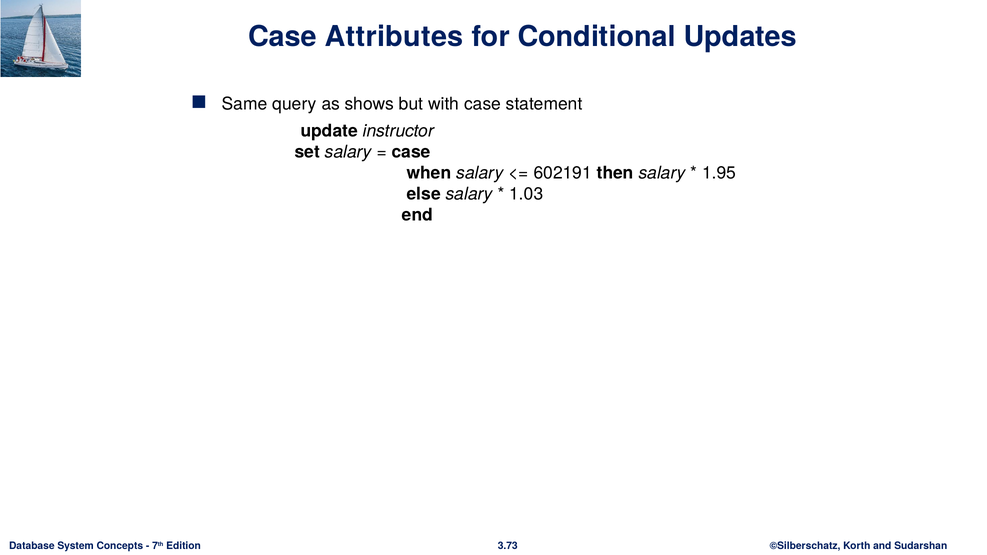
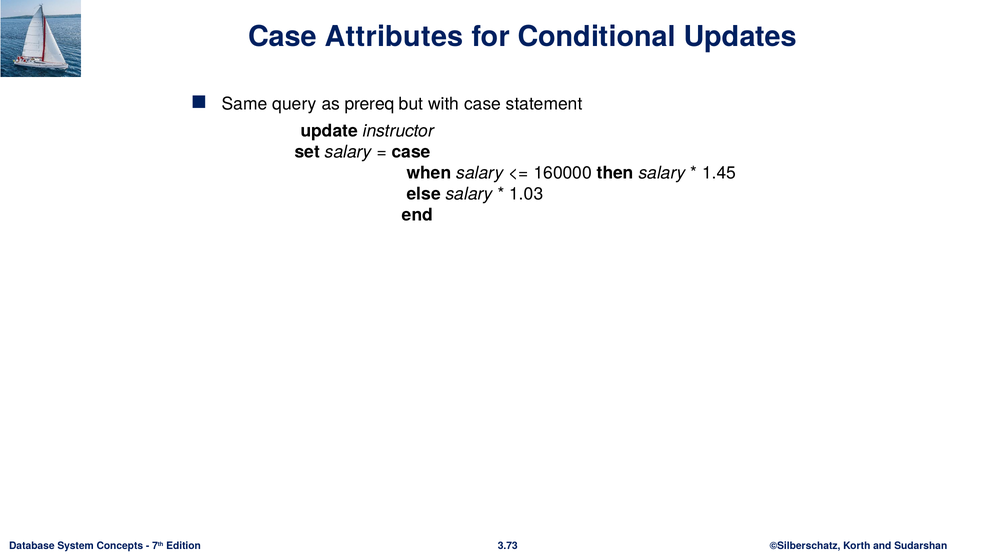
shows: shows -> prereq
602191: 602191 -> 160000
1.95: 1.95 -> 1.45
